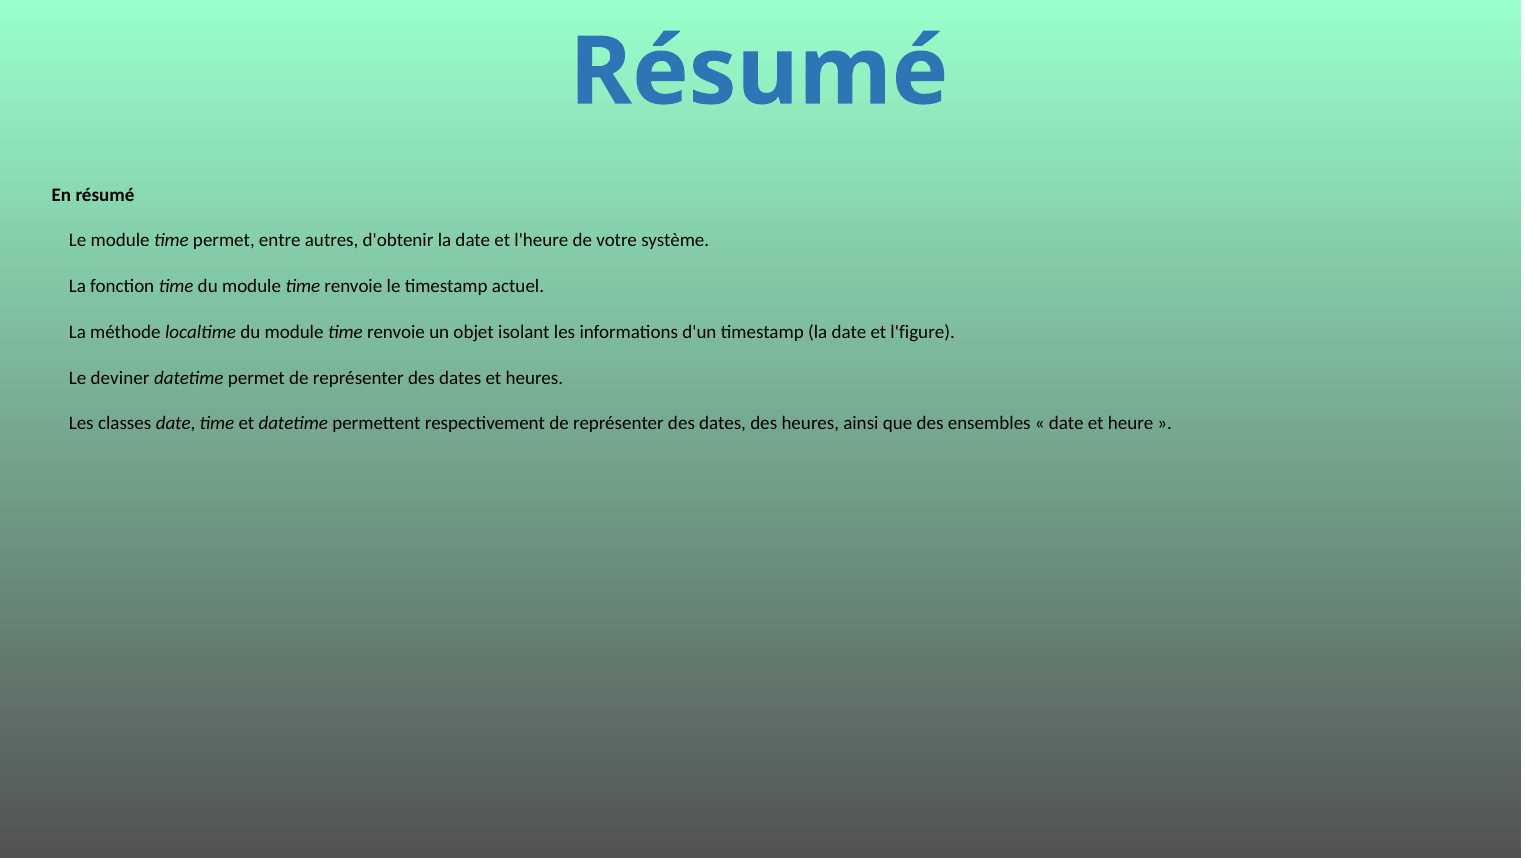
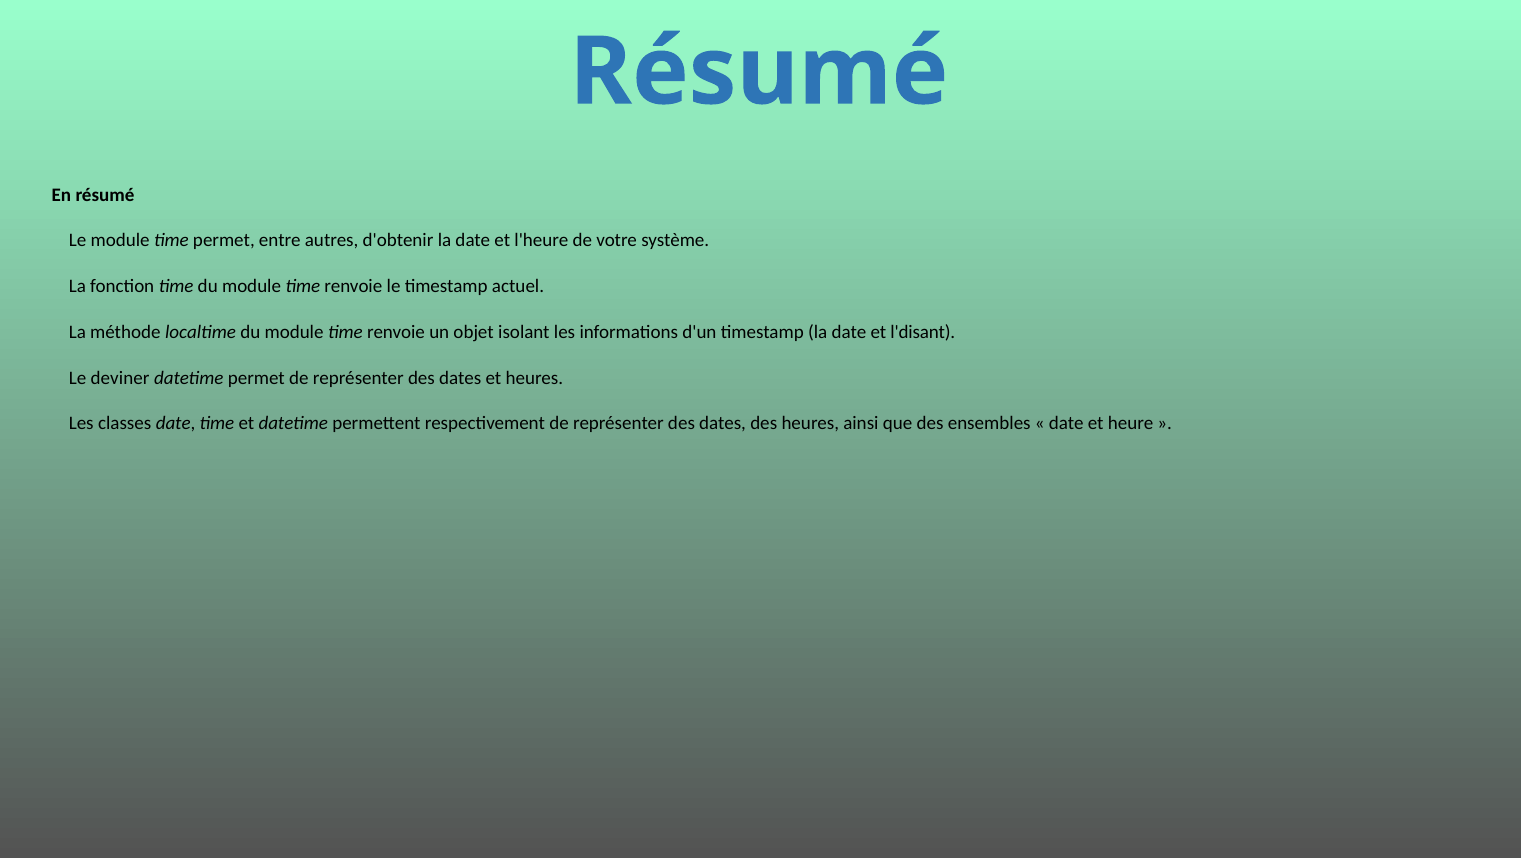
l'figure: l'figure -> l'disant
